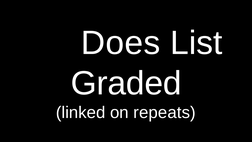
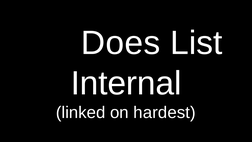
Graded: Graded -> Internal
repeats: repeats -> hardest
